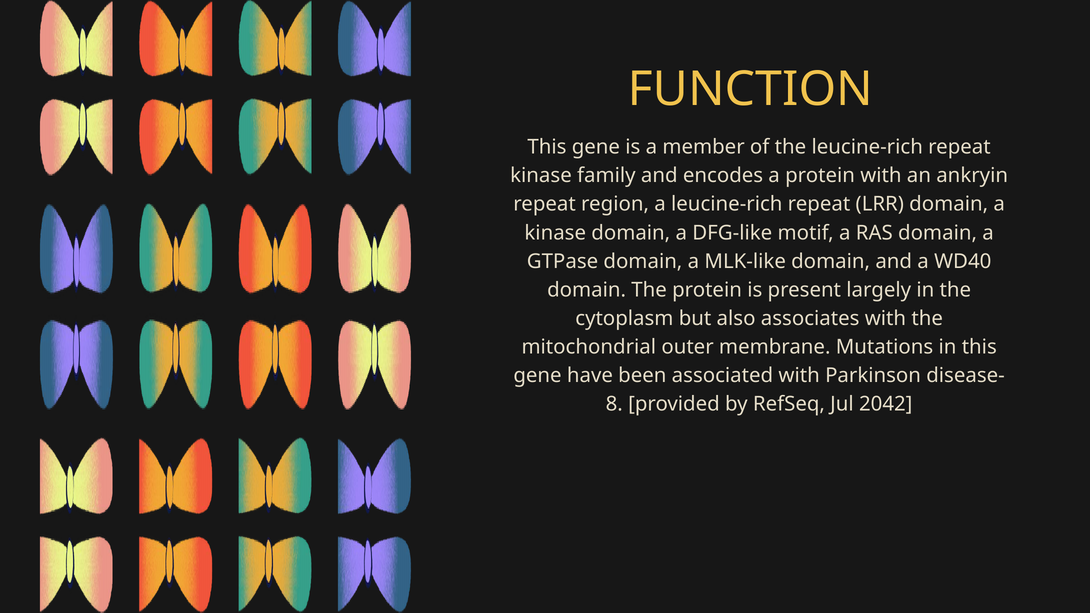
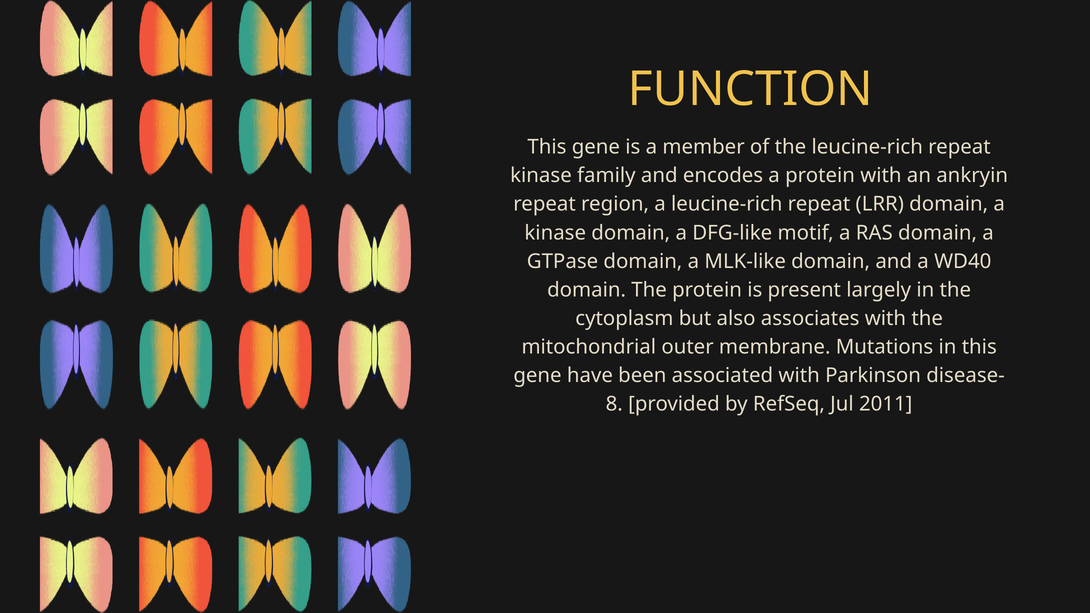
2042: 2042 -> 2011
